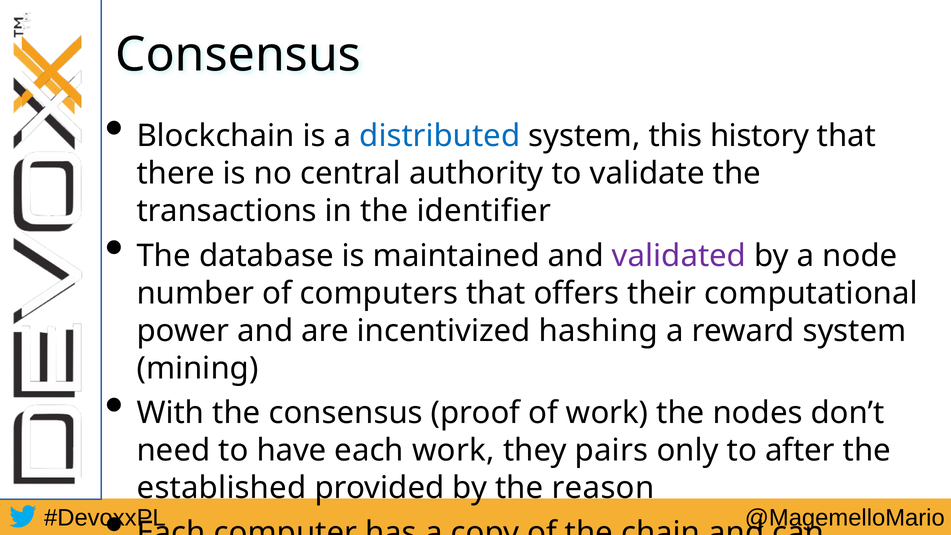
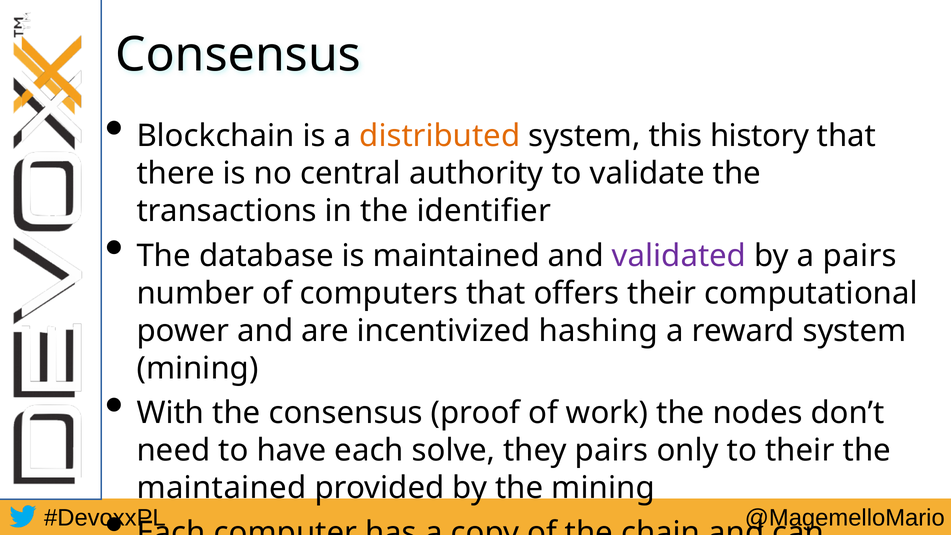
distributed colour: blue -> orange
a node: node -> pairs
each work: work -> solve
to after: after -> their
established at (222, 488): established -> maintained
the reason: reason -> mining
